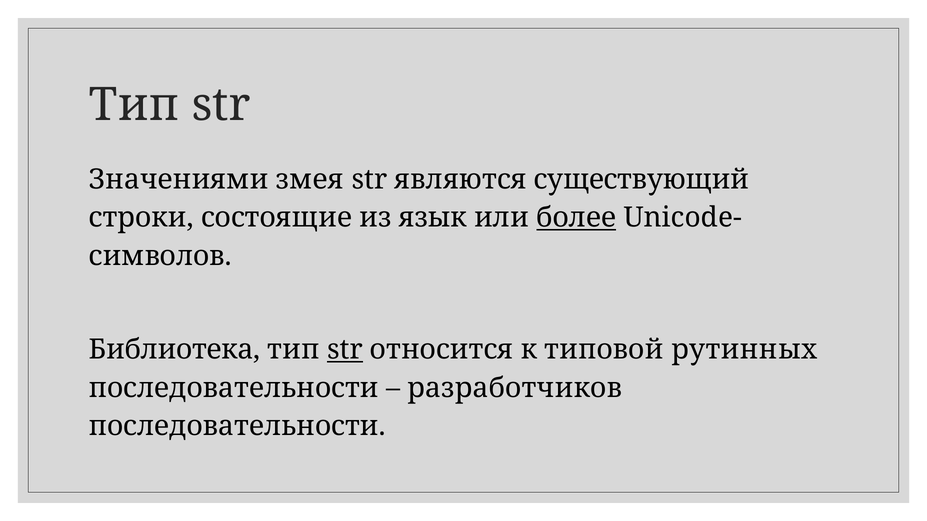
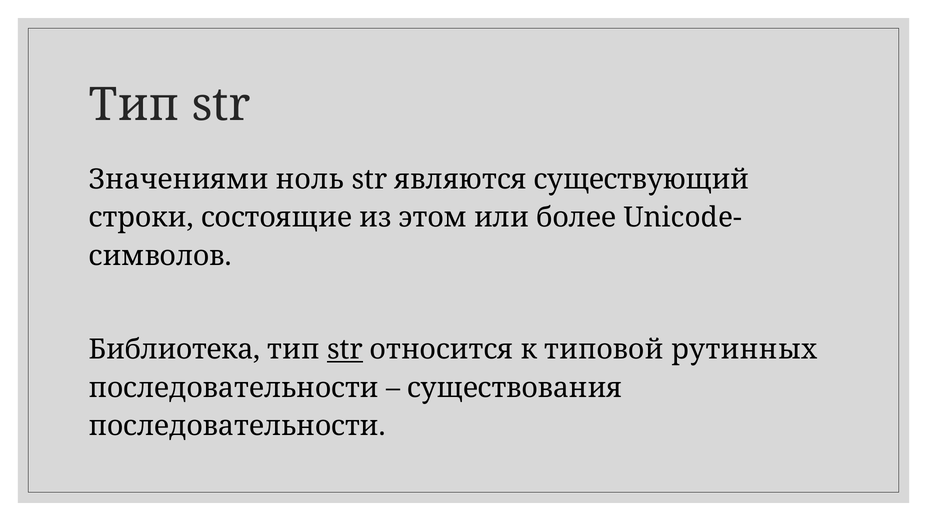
змея: змея -> ноль
язык: язык -> этом
более underline: present -> none
разработчиков: разработчиков -> существования
